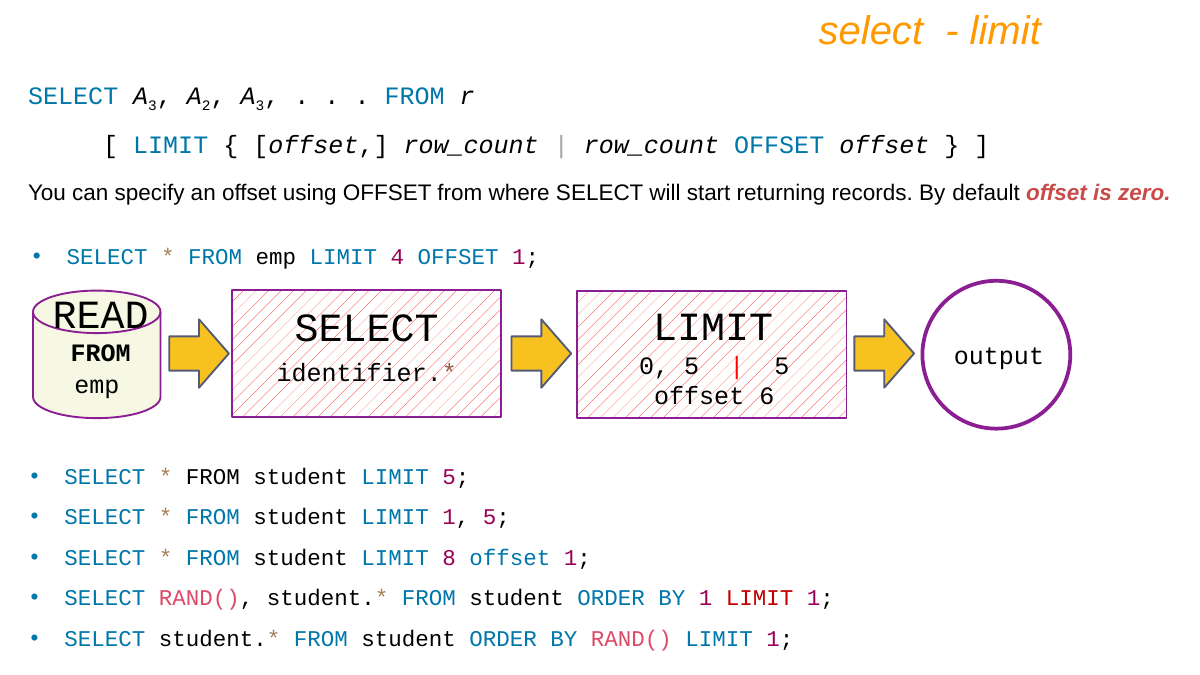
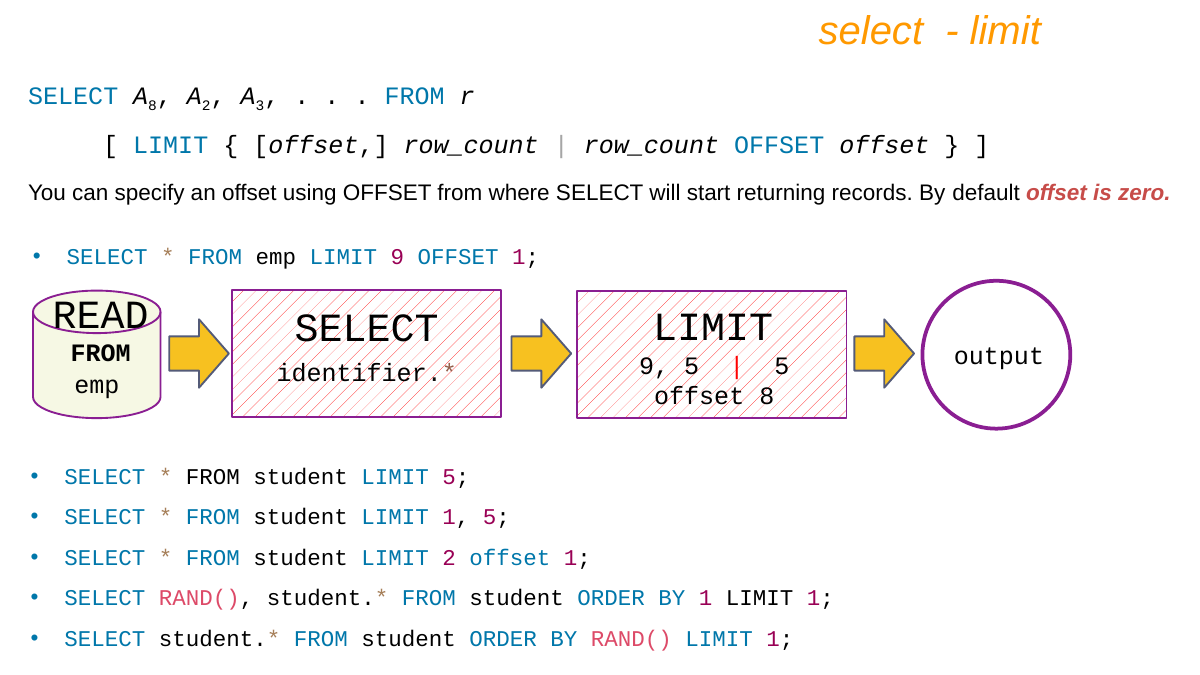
3 at (153, 106): 3 -> 8
emp LIMIT 4: 4 -> 9
0 at (654, 366): 0 -> 9
offset 6: 6 -> 8
LIMIT 8: 8 -> 2
LIMIT at (760, 598) colour: red -> black
